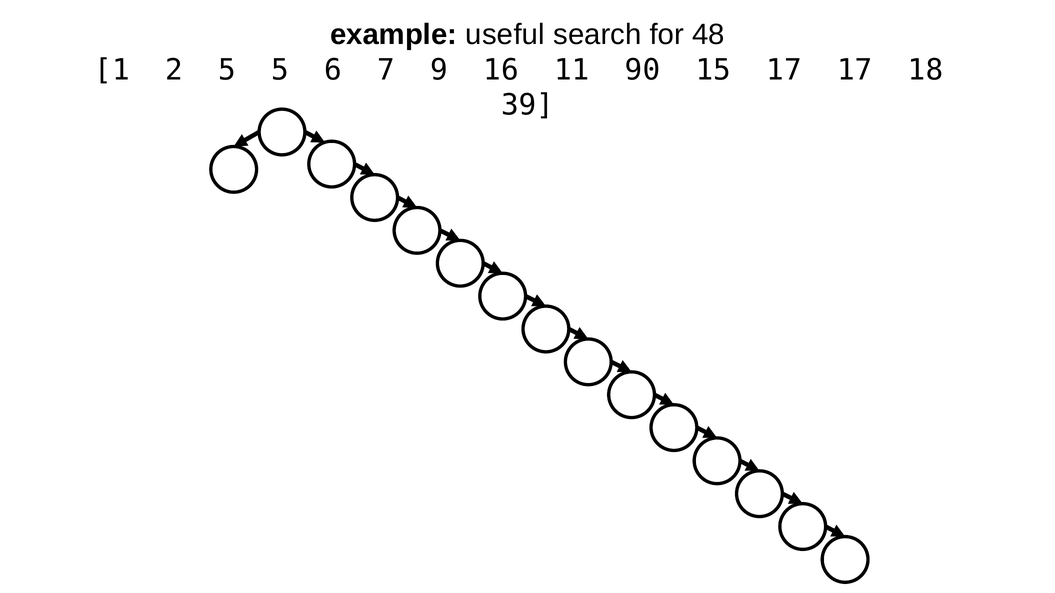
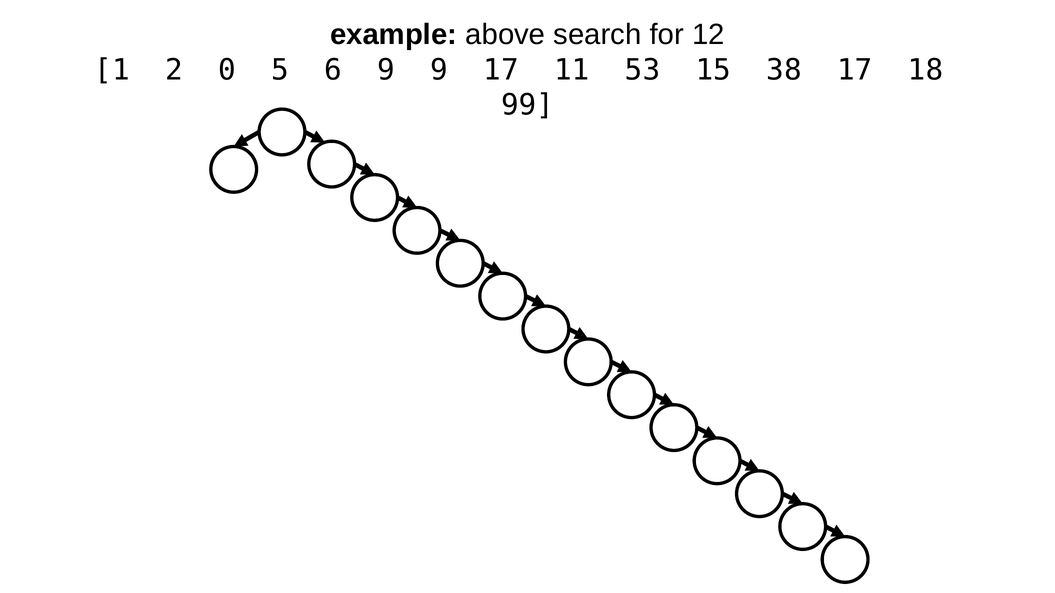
useful: useful -> above
48: 48 -> 12
2 5: 5 -> 0
6 7: 7 -> 9
9 16: 16 -> 17
90: 90 -> 53
15 17: 17 -> 38
39: 39 -> 99
